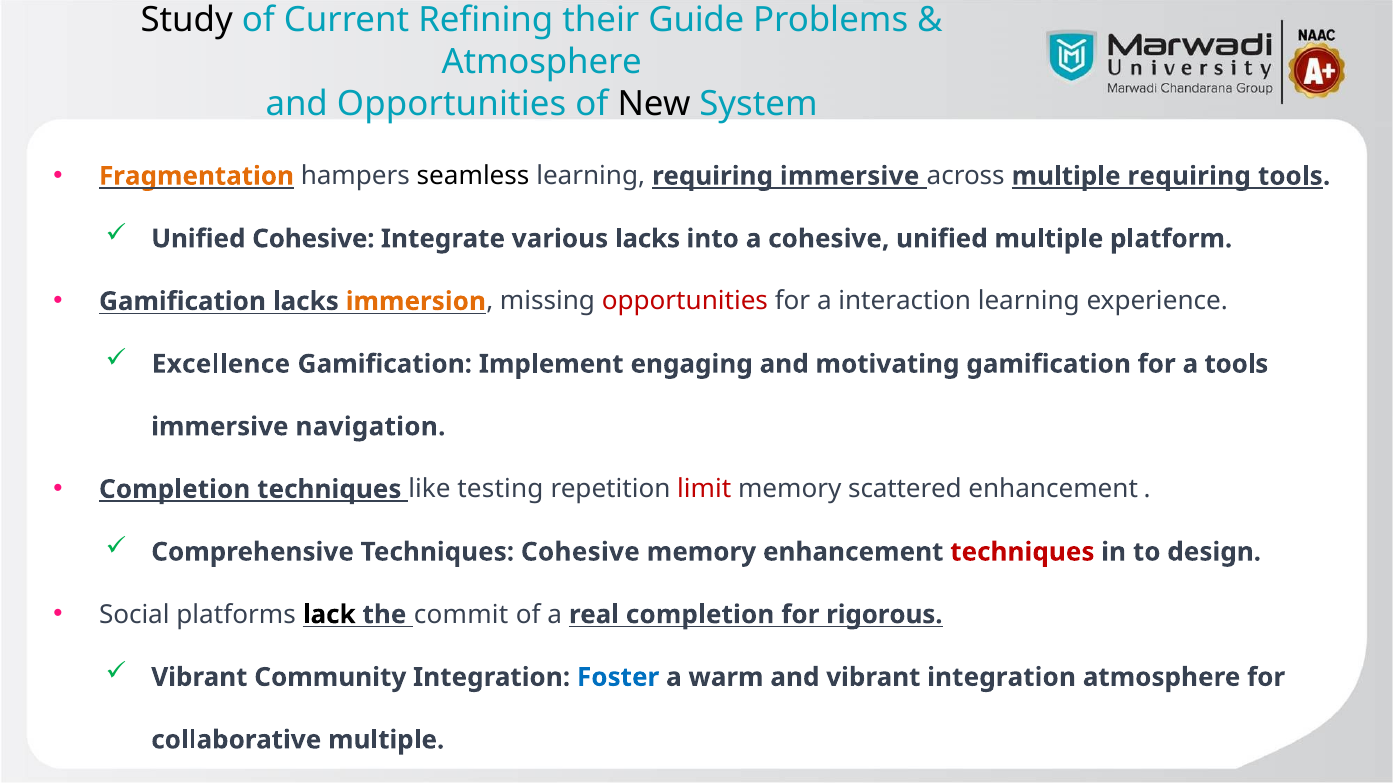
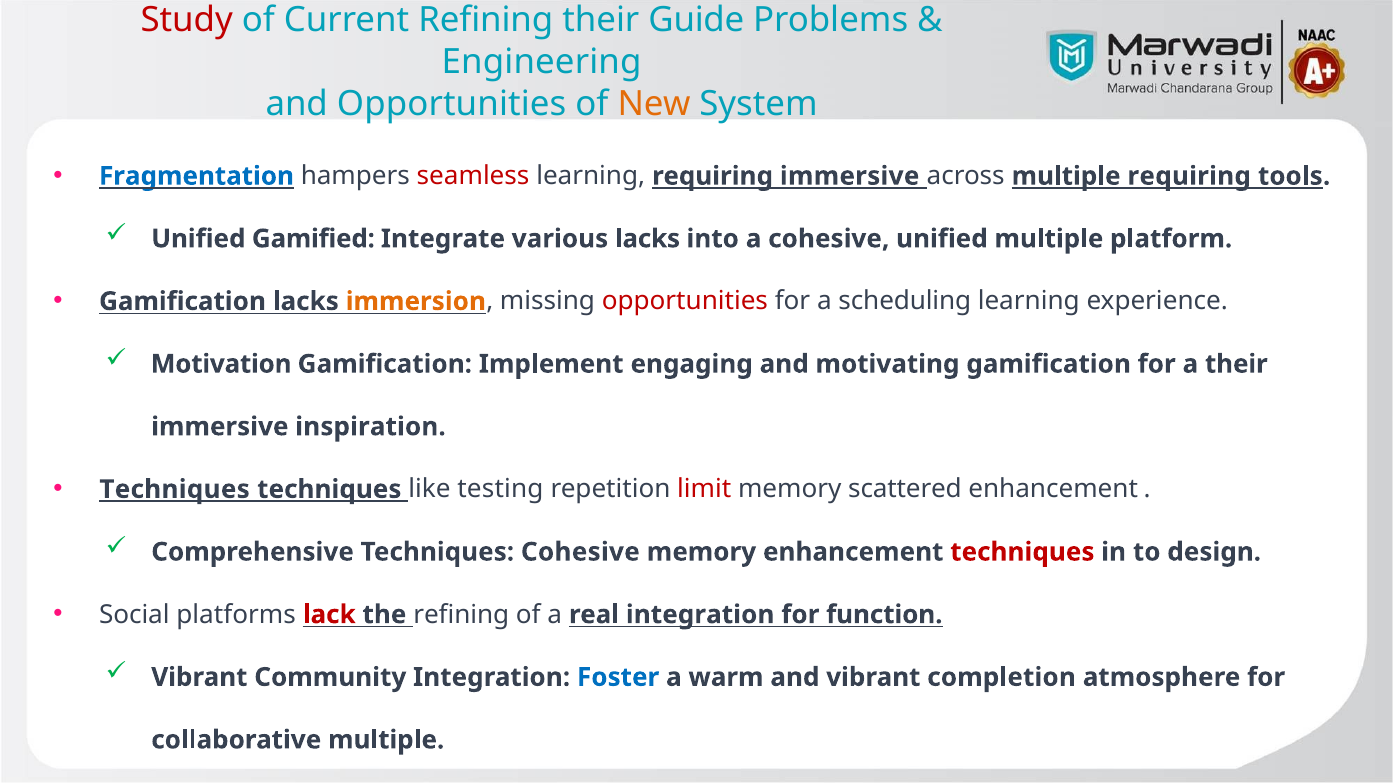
Study colour: black -> red
Atmosphere at (542, 62): Atmosphere -> Engineering
New colour: black -> orange
Fragmentation colour: orange -> blue
seamless colour: black -> red
Unified Cohesive: Cohesive -> Gamified
interaction: interaction -> scheduling
Excellence: Excellence -> Motivation
a tools: tools -> their
navigation: navigation -> inspiration
Completion at (175, 490): Completion -> Techniques
lack colour: black -> red
the commit: commit -> refining
real completion: completion -> integration
rigorous: rigorous -> function
vibrant integration: integration -> completion
